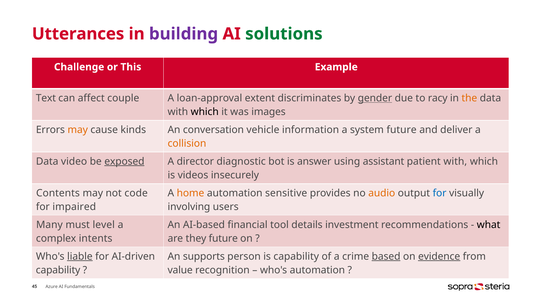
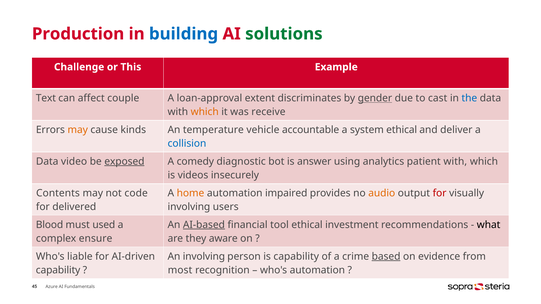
Utterances: Utterances -> Production
building colour: purple -> blue
racy: racy -> cast
the colour: orange -> blue
which at (205, 112) colour: black -> orange
images: images -> receive
conversation: conversation -> temperature
information: information -> accountable
system future: future -> ethical
collision colour: orange -> blue
director: director -> comedy
assistant: assistant -> analytics
sensitive: sensitive -> impaired
for at (440, 193) colour: blue -> red
impaired: impaired -> delivered
Many: Many -> Blood
level: level -> used
AI-based underline: none -> present
tool details: details -> ethical
intents: intents -> ensure
they future: future -> aware
liable underline: present -> none
An supports: supports -> involving
evidence underline: present -> none
value: value -> most
